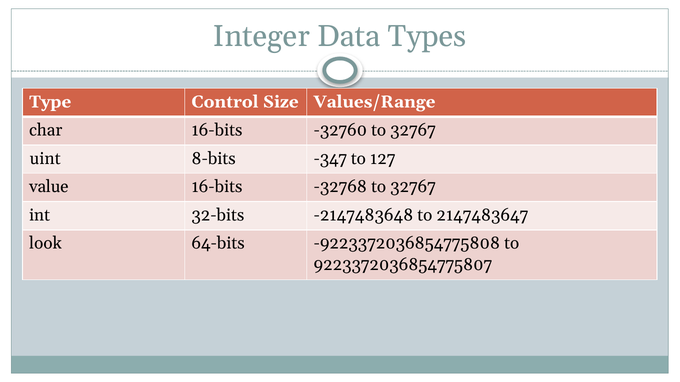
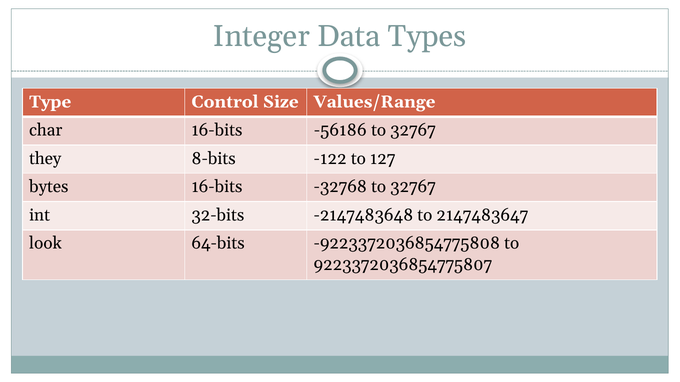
-32760: -32760 -> -56186
uint: uint -> they
-347: -347 -> -122
value: value -> bytes
